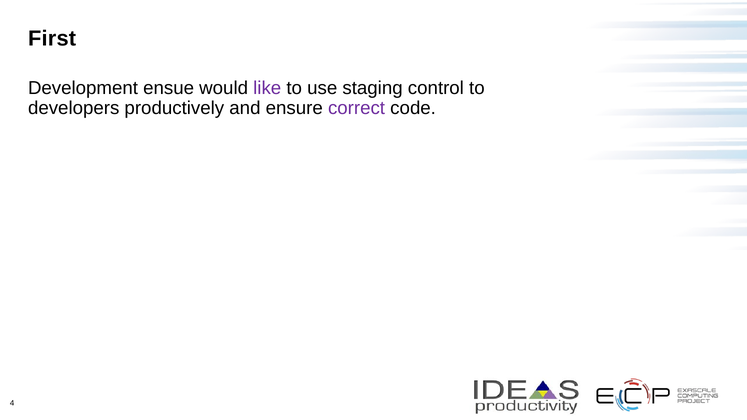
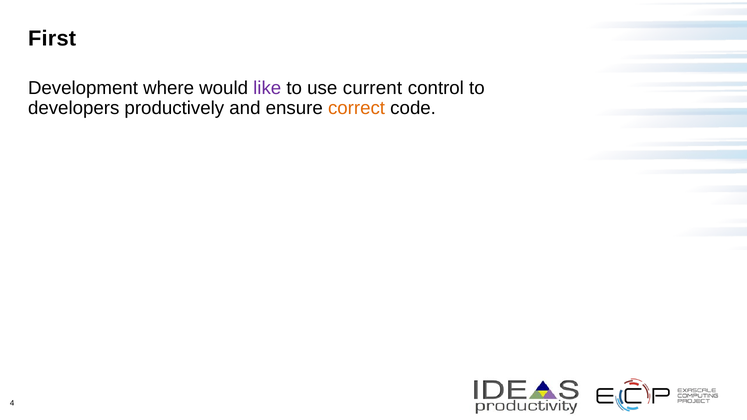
ensue: ensue -> where
staging: staging -> current
correct colour: purple -> orange
